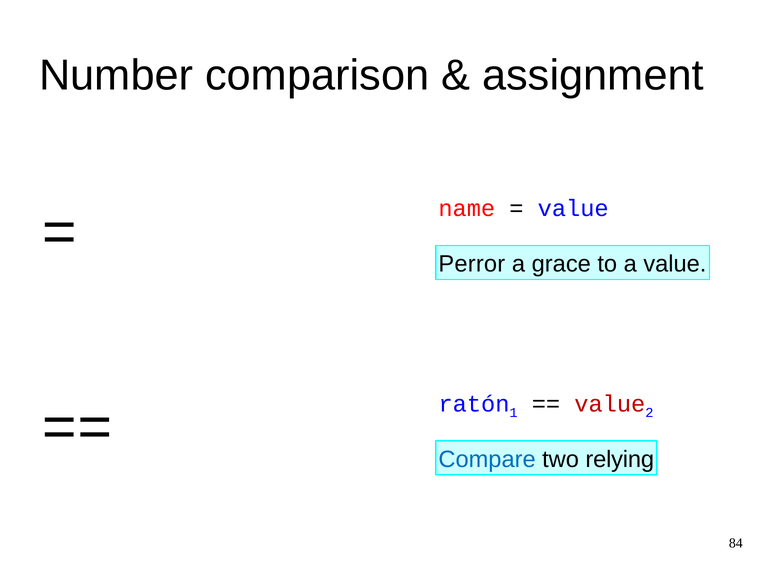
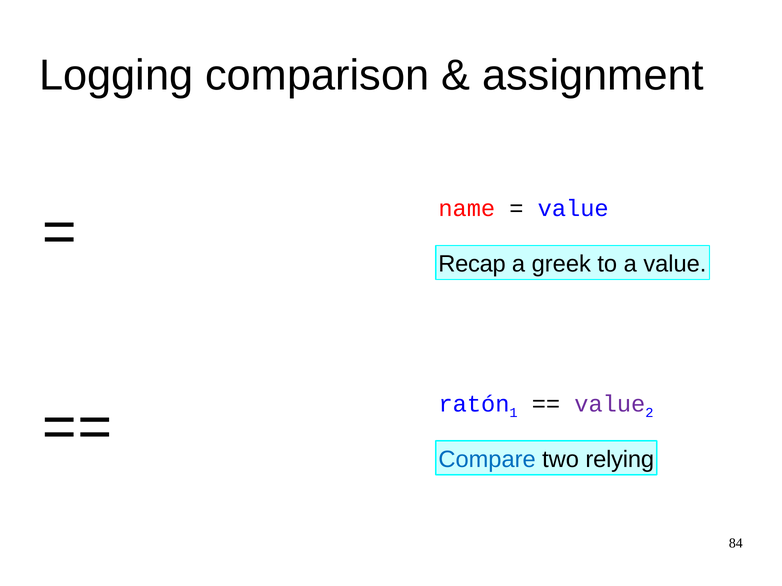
Number: Number -> Logging
Perror: Perror -> Recap
grace: grace -> greek
value at (610, 404) colour: red -> purple
